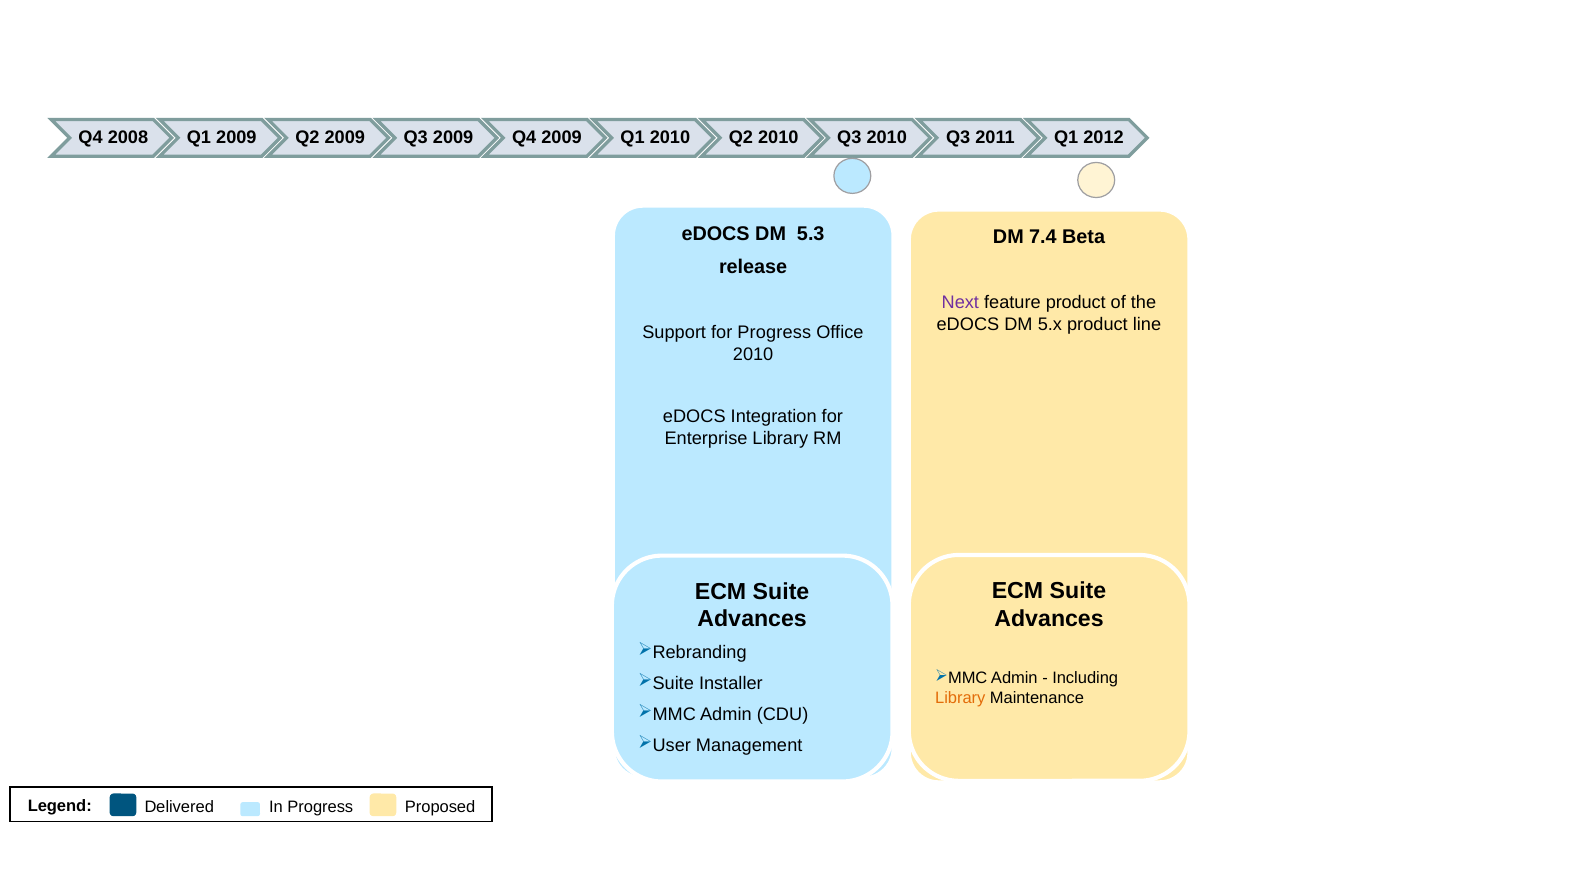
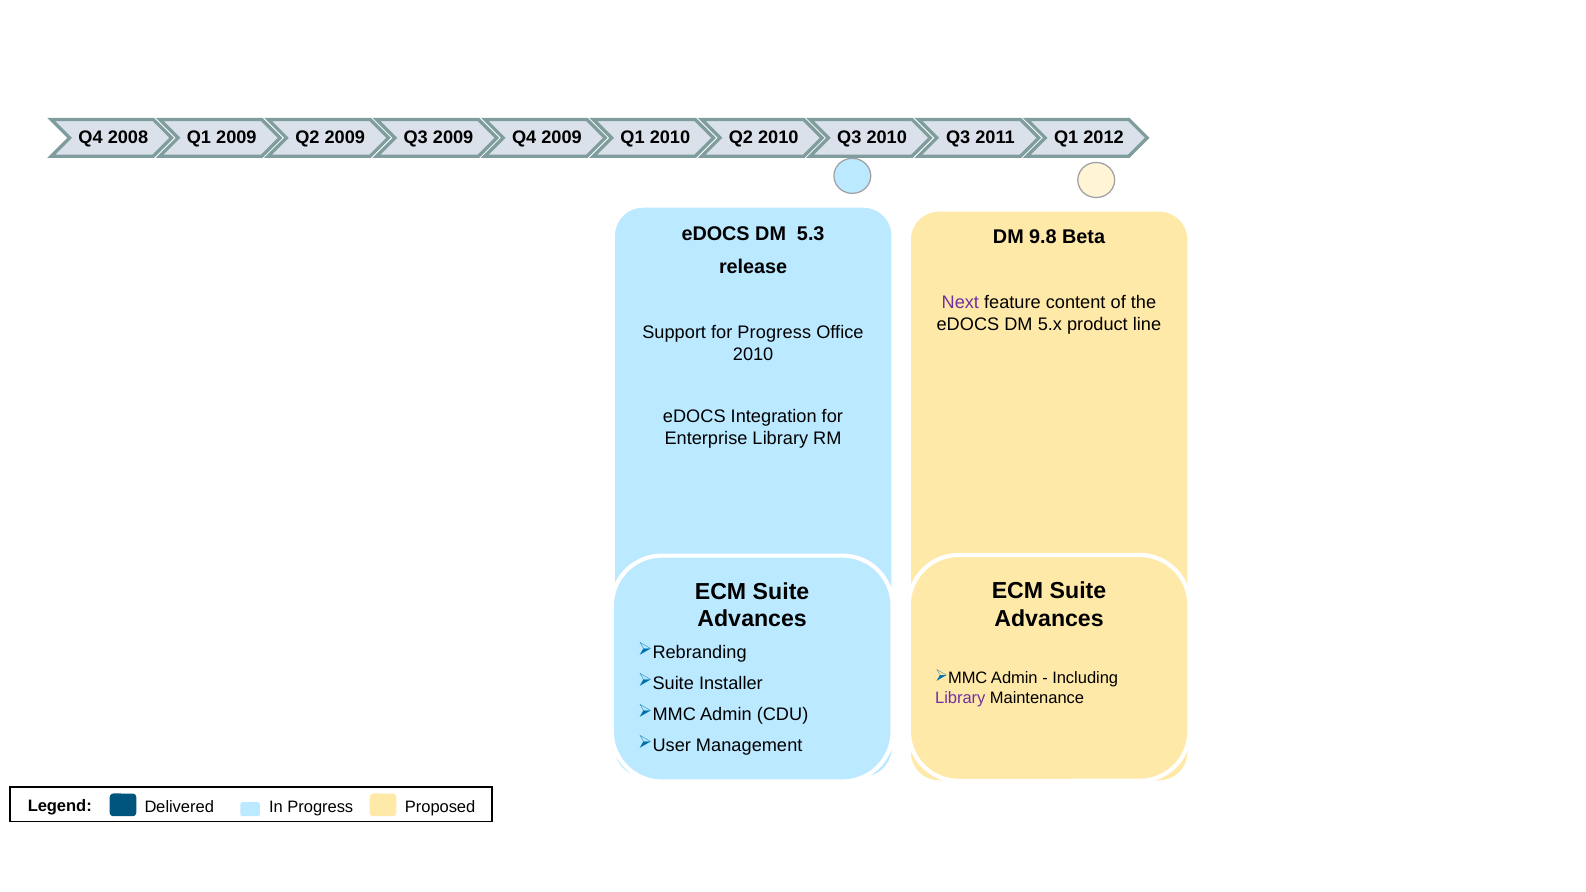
7.4: 7.4 -> 9.8
feature product: product -> content
Library at (960, 698) colour: orange -> purple
